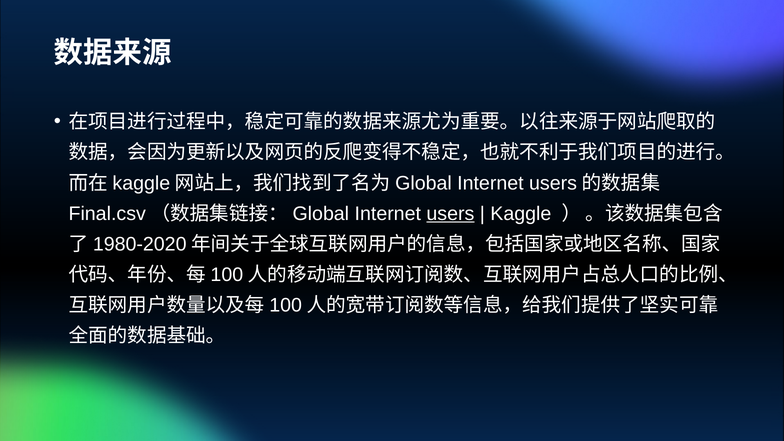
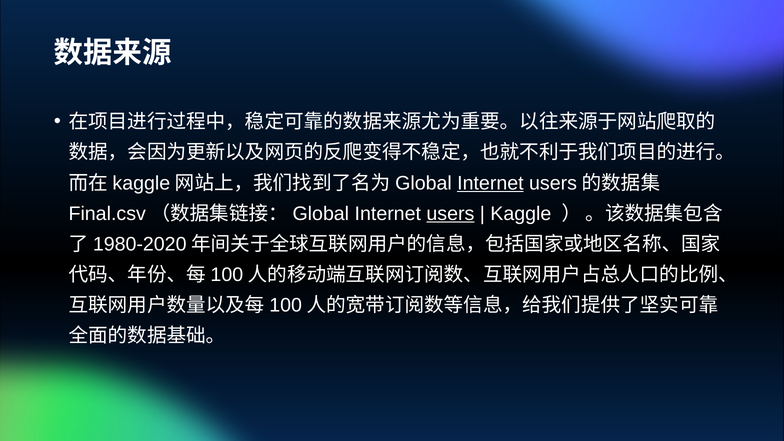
Internet at (490, 183) underline: none -> present
